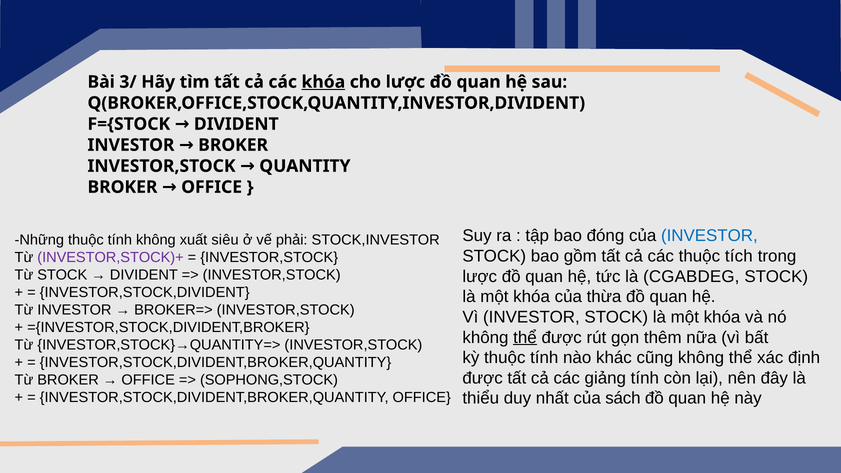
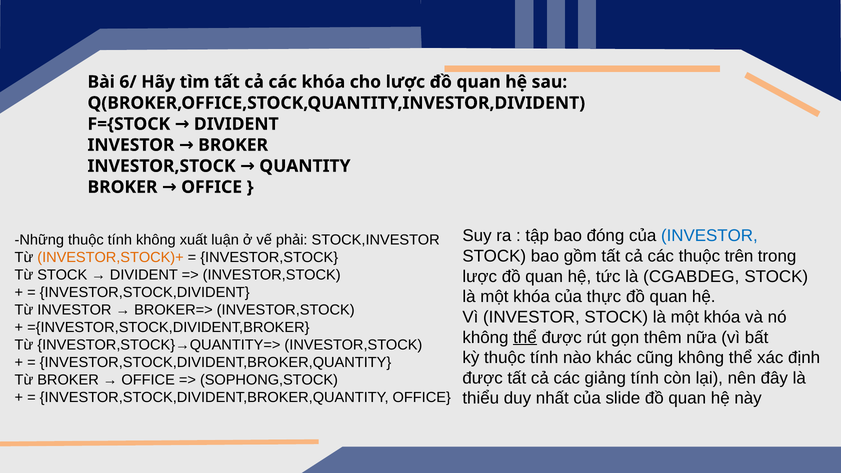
3/: 3/ -> 6/
khóa at (323, 82) underline: present -> none
siêu: siêu -> luận
tích: tích -> trên
INVESTOR,STOCK)+ colour: purple -> orange
thừa: thừa -> thực
sách: sách -> slide
